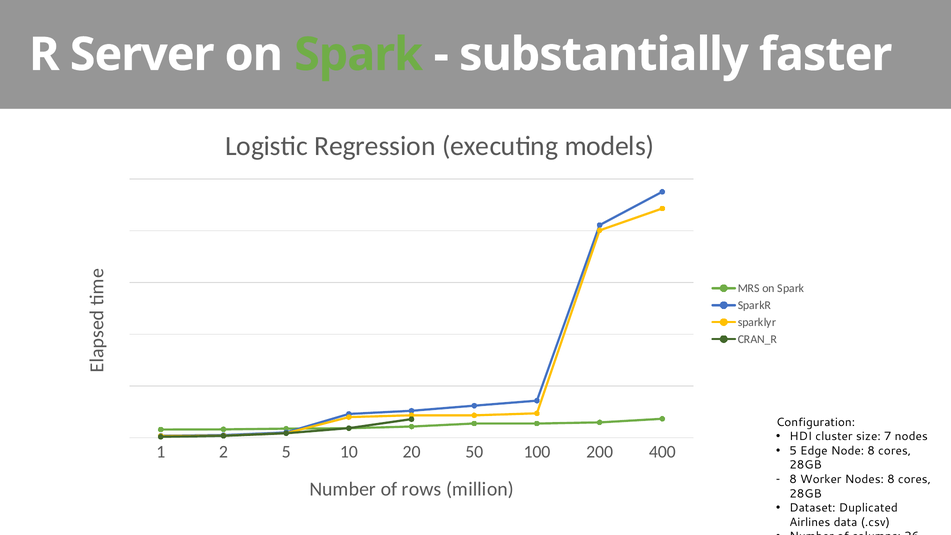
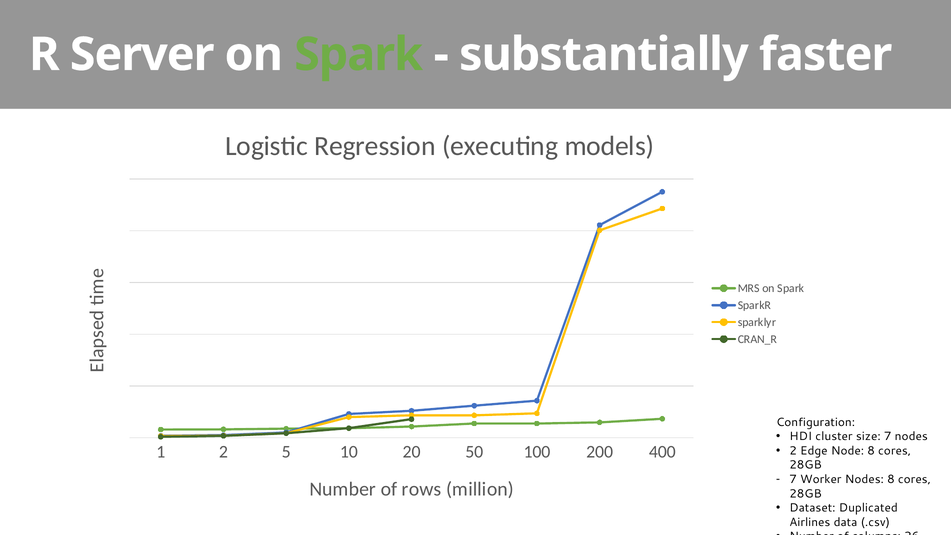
5 at (793, 451): 5 -> 2
8 at (793, 479): 8 -> 7
